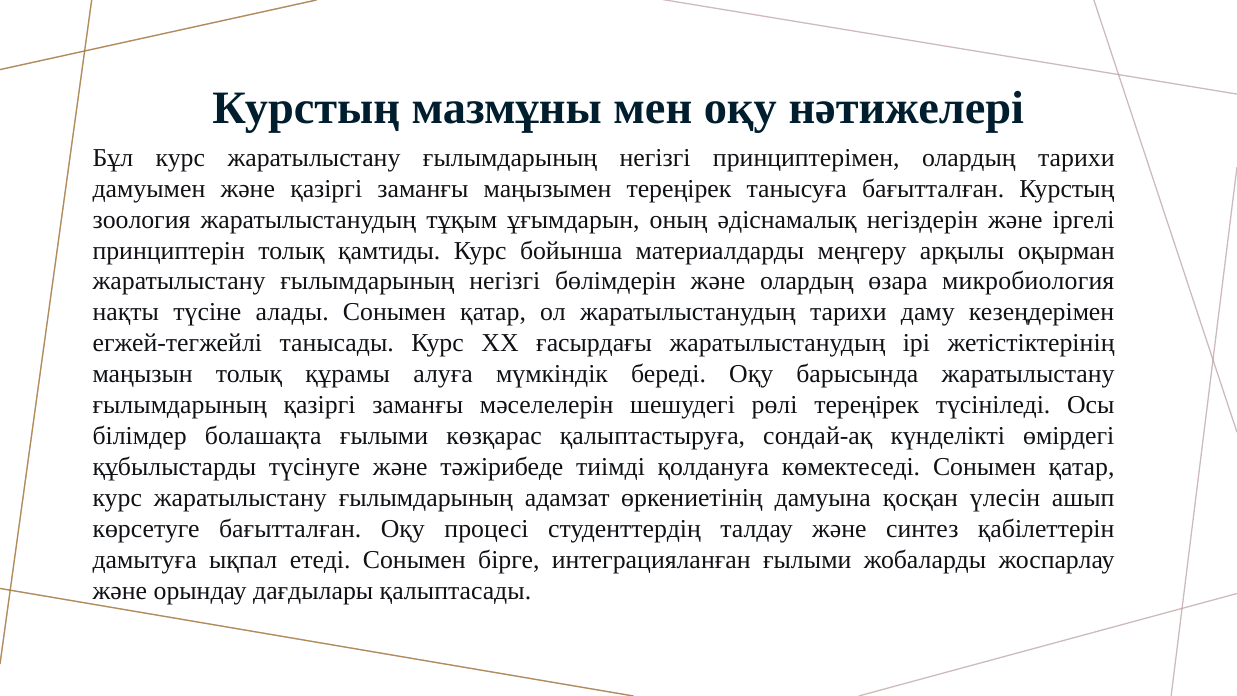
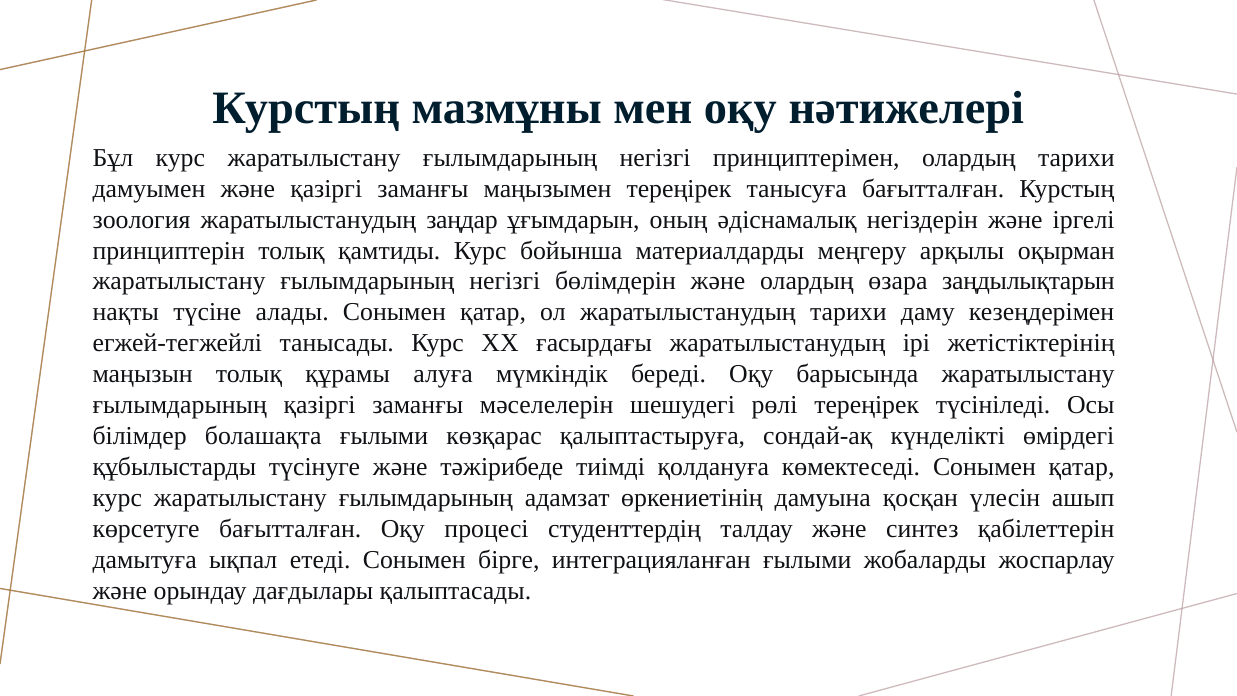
тұқым: тұқым -> заңдар
микробиология: микробиология -> заңдылықтарын
